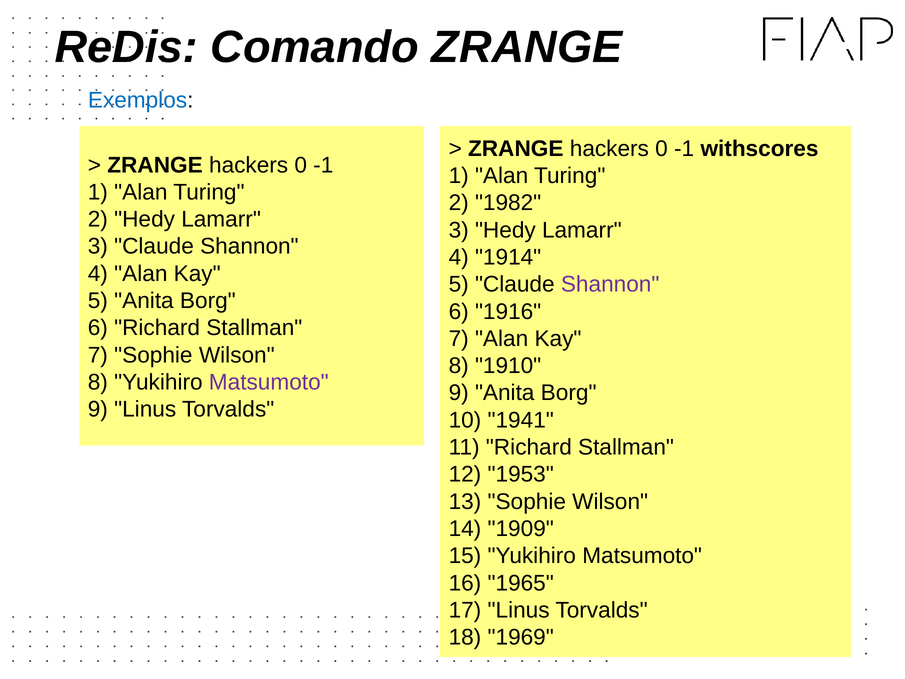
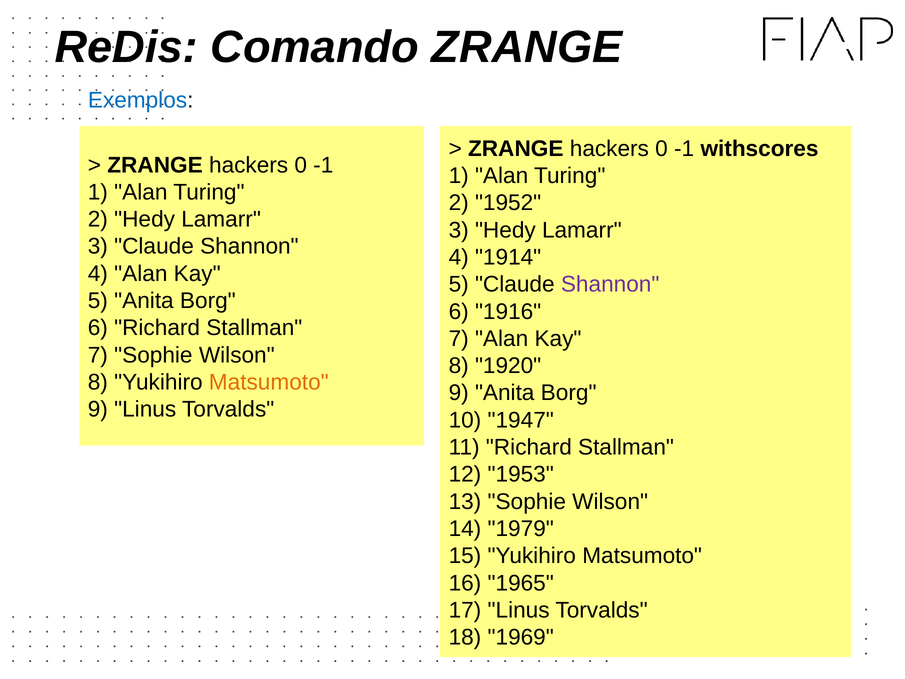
1982: 1982 -> 1952
1910: 1910 -> 1920
Matsumoto at (269, 382) colour: purple -> orange
1941: 1941 -> 1947
1909: 1909 -> 1979
